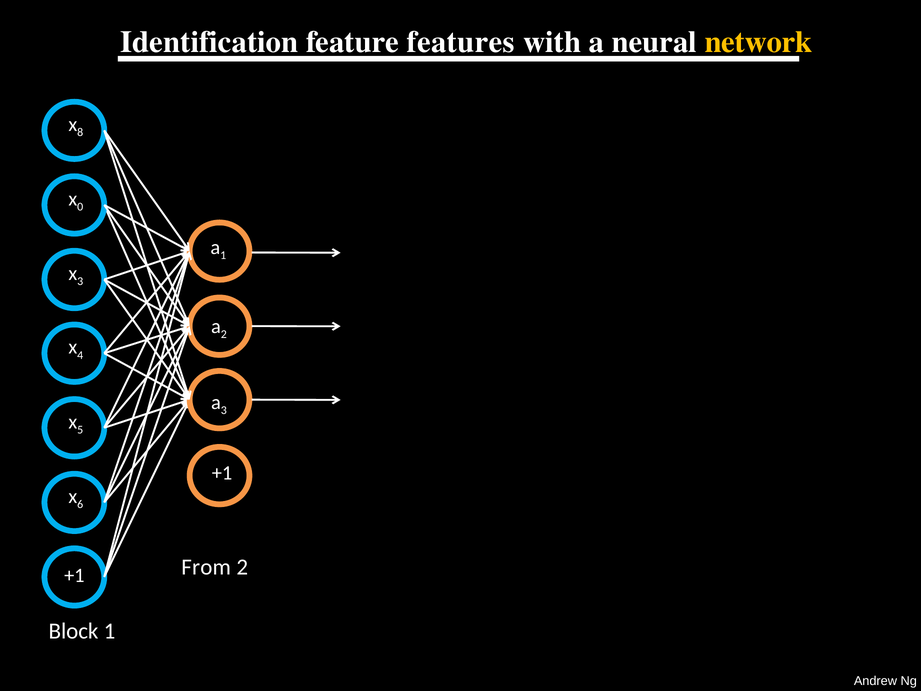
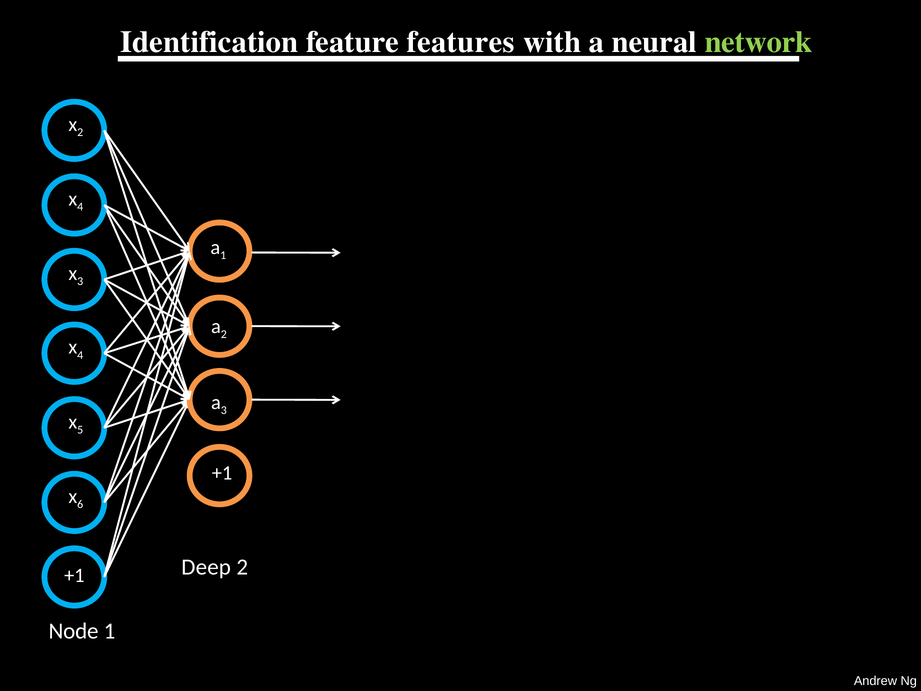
network colour: yellow -> light green
8 at (80, 132): 8 -> 2
0 at (80, 207): 0 -> 4
From: From -> Deep
Block: Block -> Node
